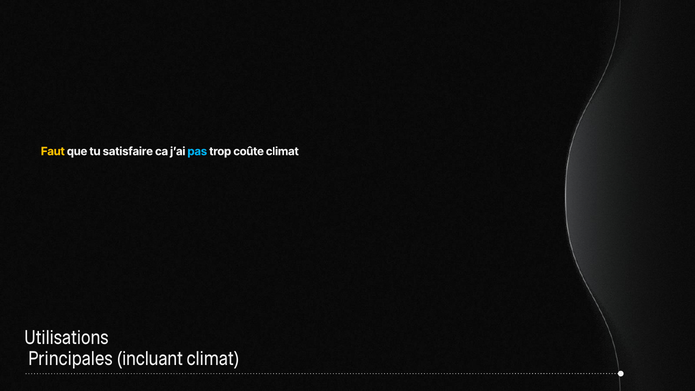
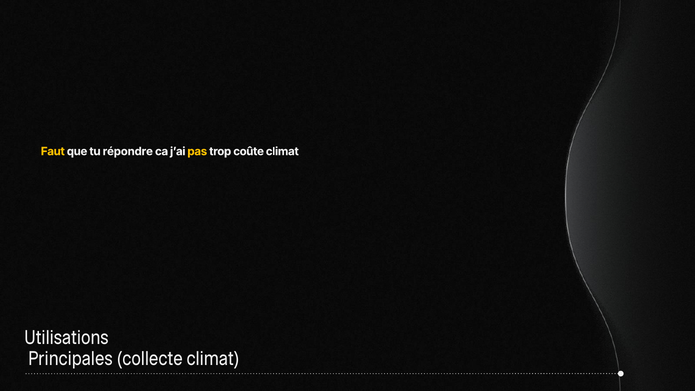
satisfaire: satisfaire -> répondre
pas colour: light blue -> yellow
incluant: incluant -> collecte
